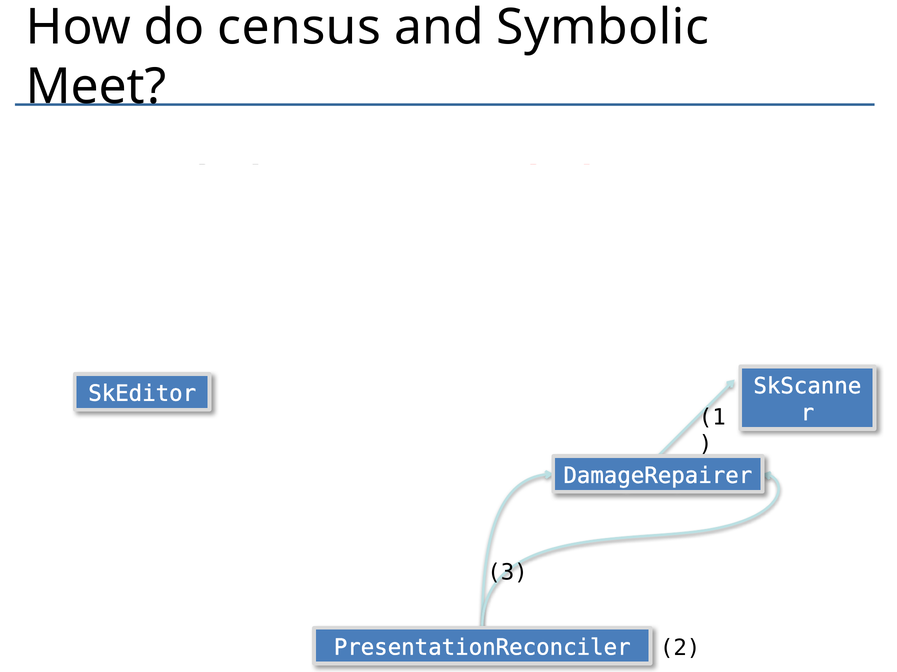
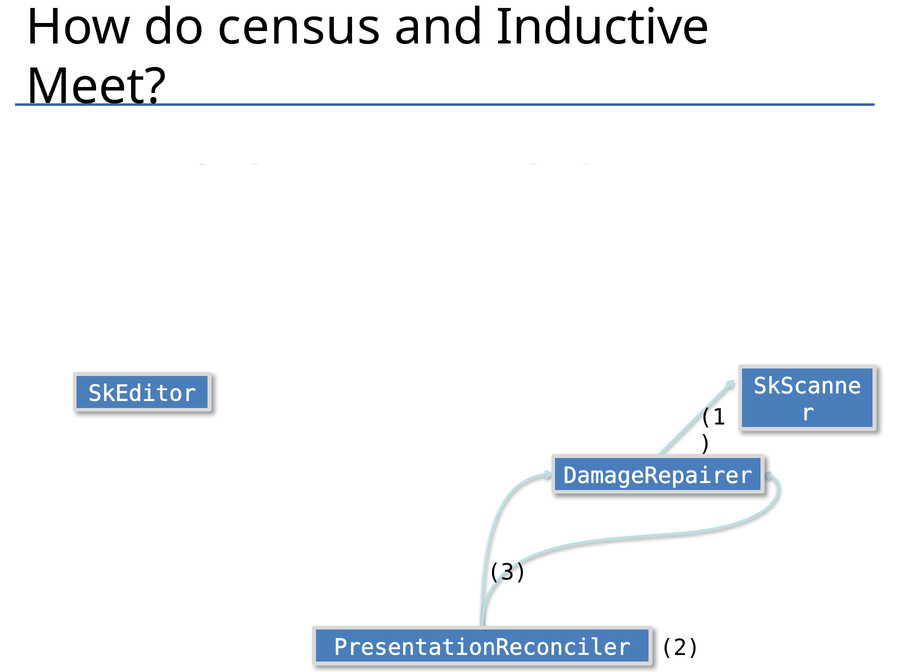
Symbolic: Symbolic -> Inductive
